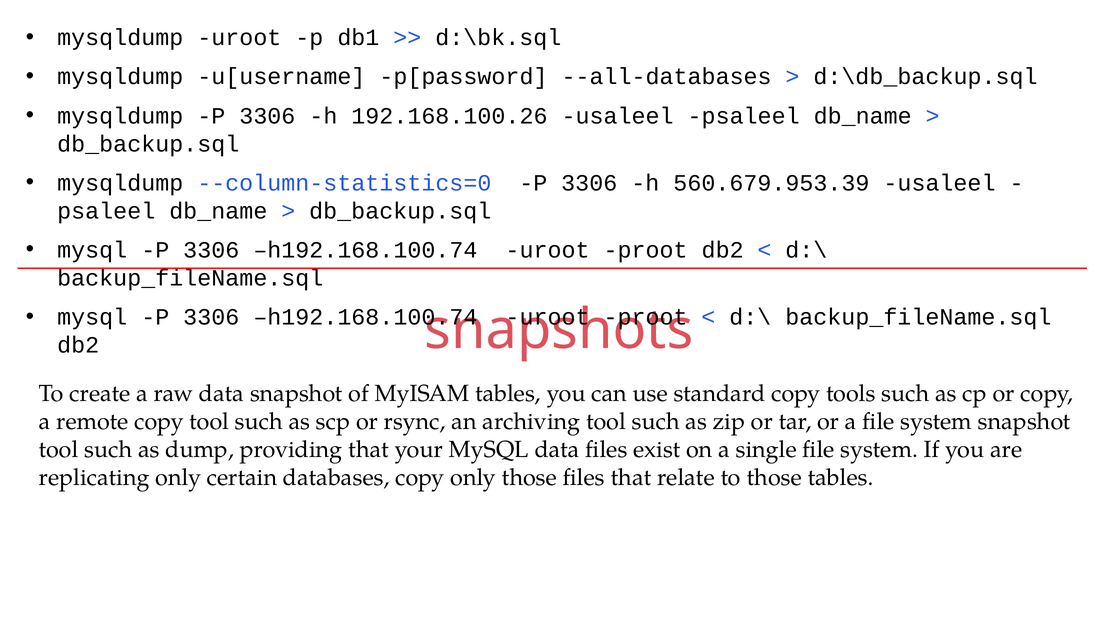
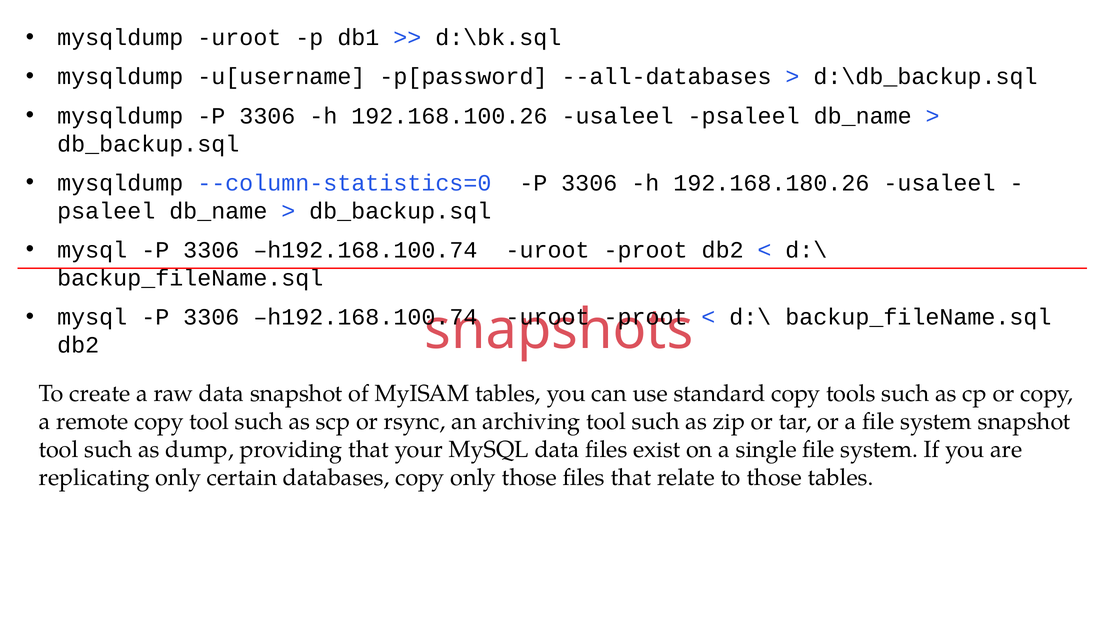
560.679.953.39: 560.679.953.39 -> 192.168.180.26
